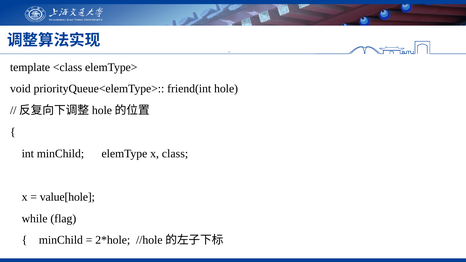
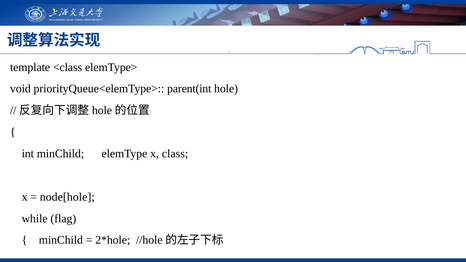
friend(int: friend(int -> parent(int
value[hole: value[hole -> node[hole
